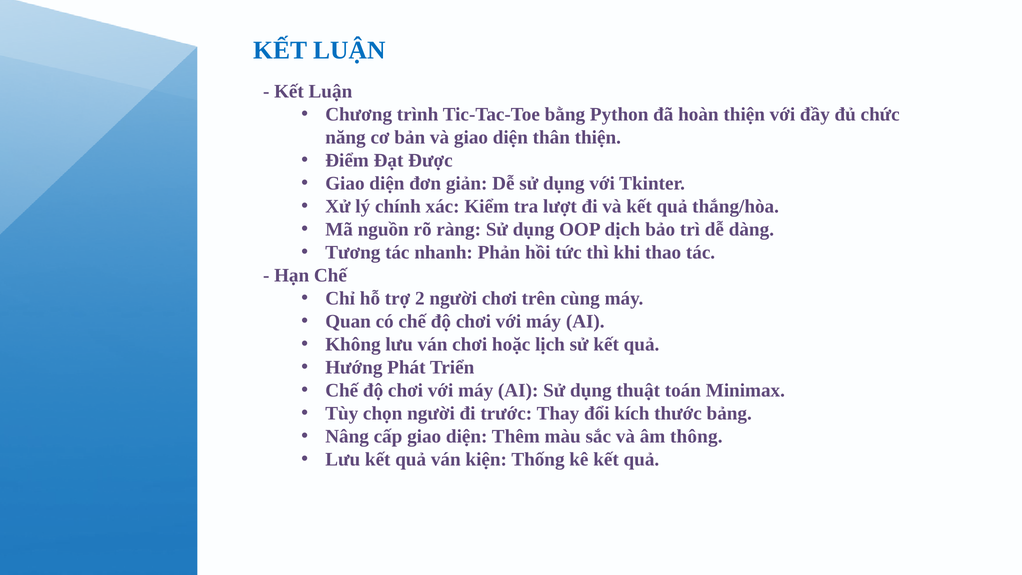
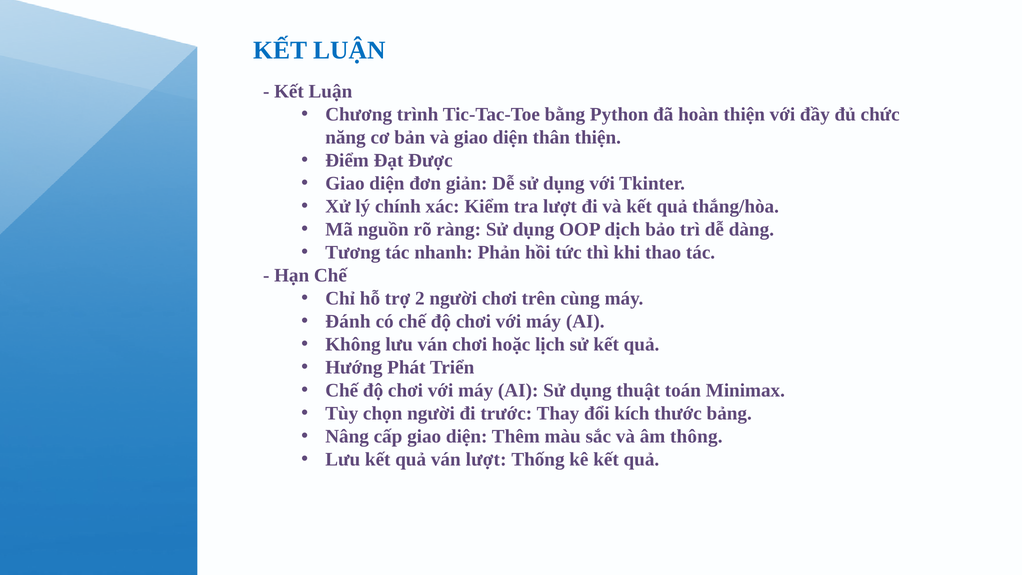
Quan: Quan -> Đánh
ván kiện: kiện -> lượt
